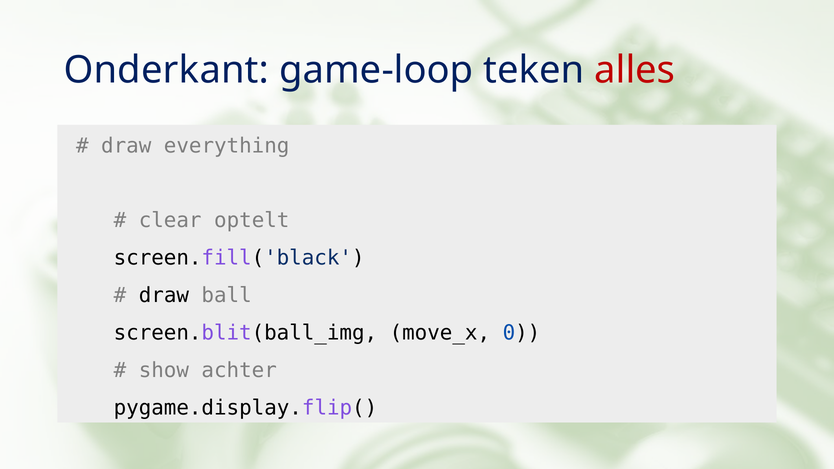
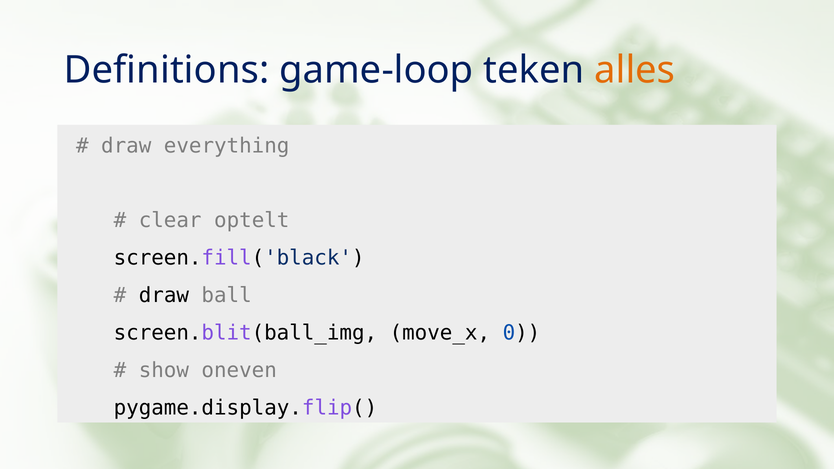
Onderkant: Onderkant -> Definitions
alles colour: red -> orange
achter: achter -> oneven
